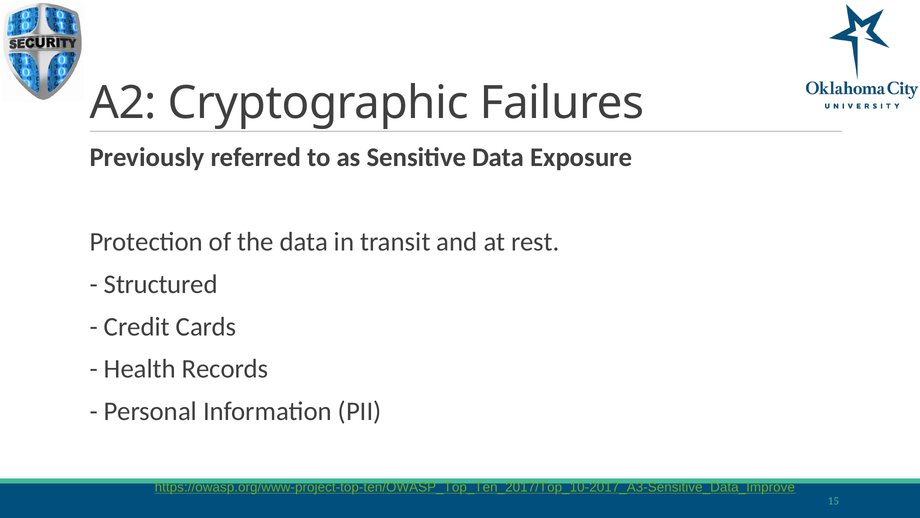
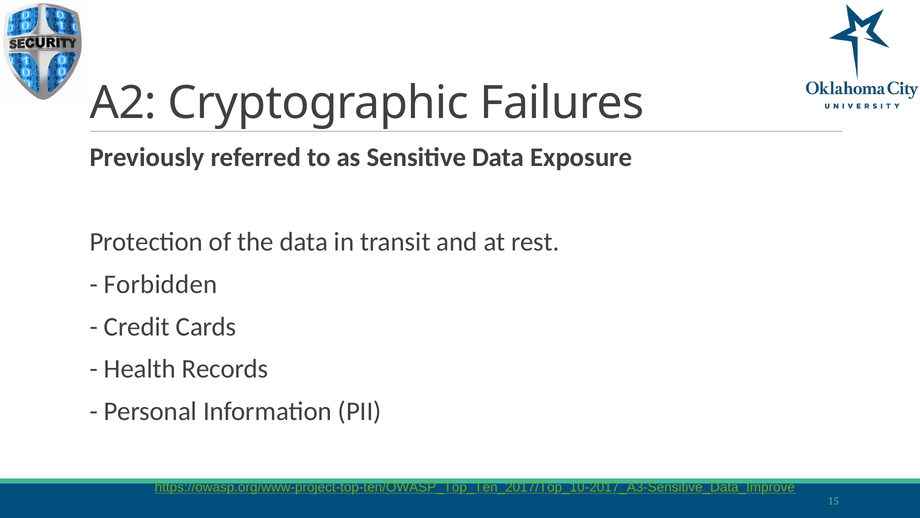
Structured: Structured -> Forbidden
